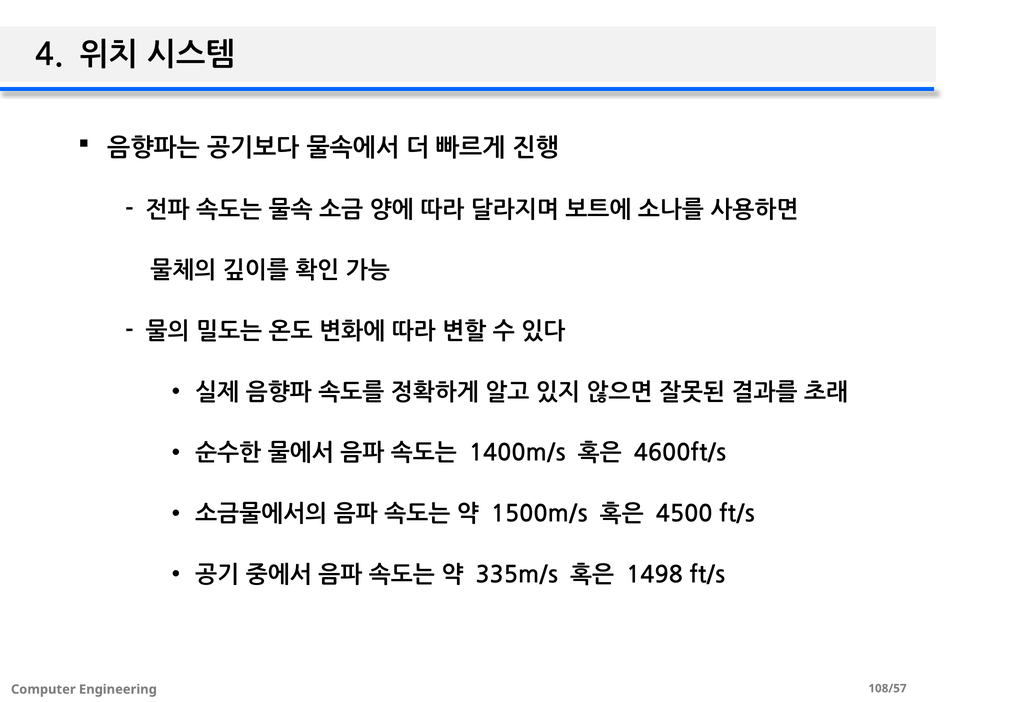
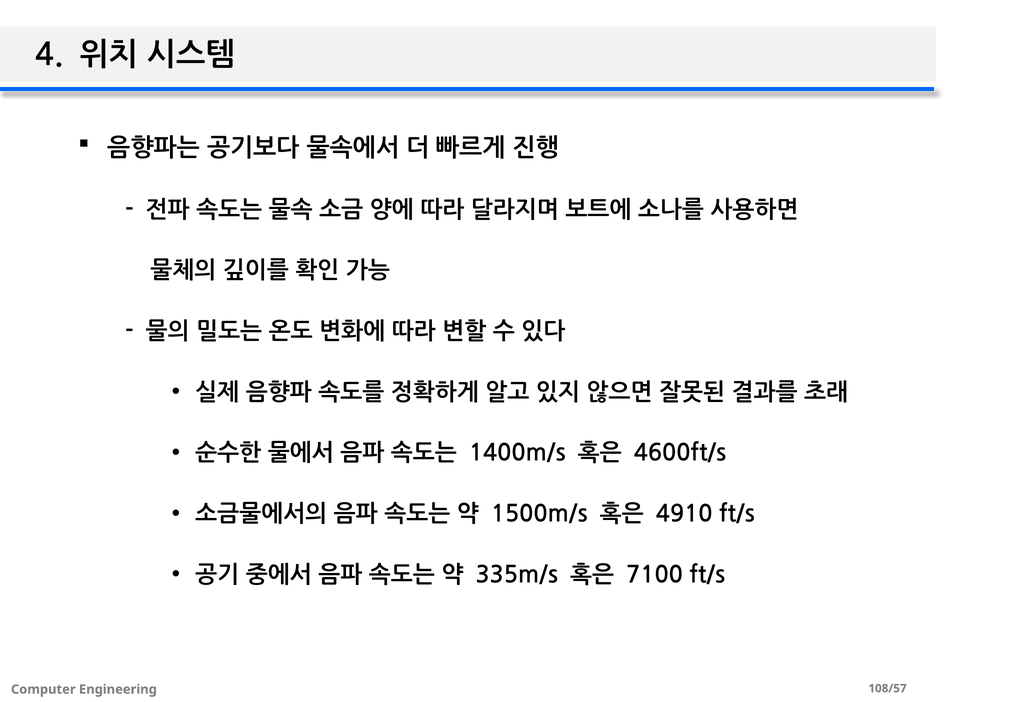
4500: 4500 -> 4910
1498: 1498 -> 7100
